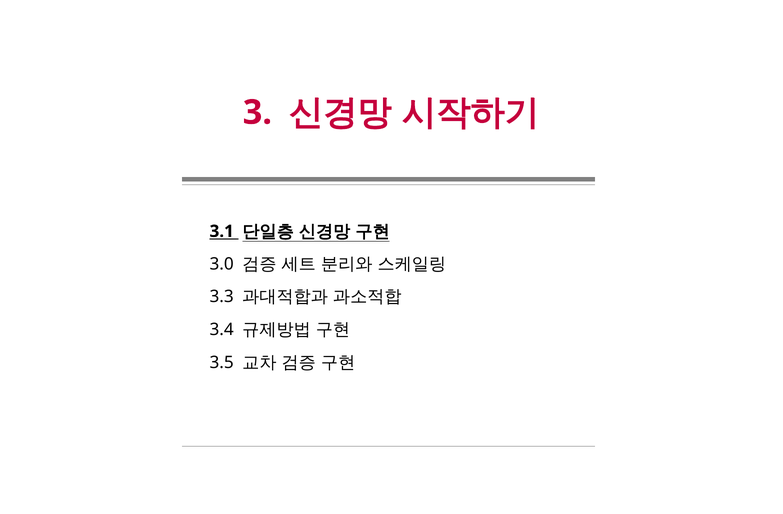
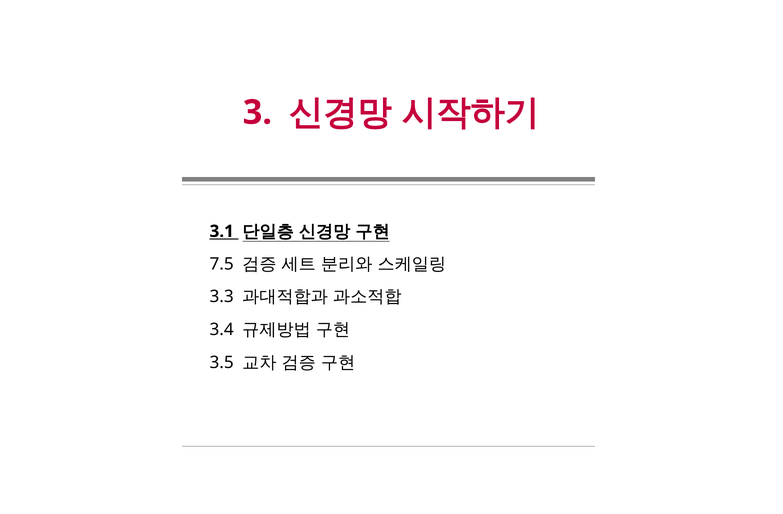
3.0: 3.0 -> 7.5
